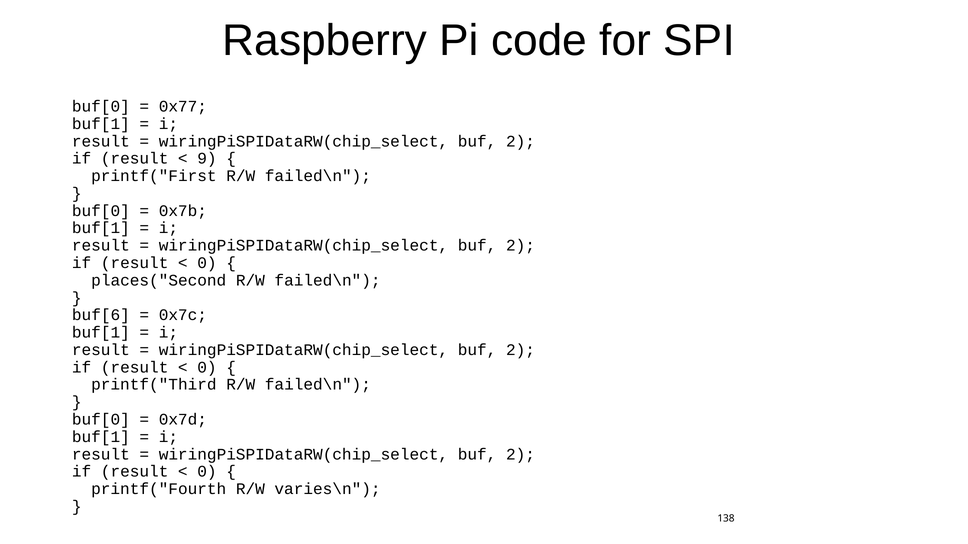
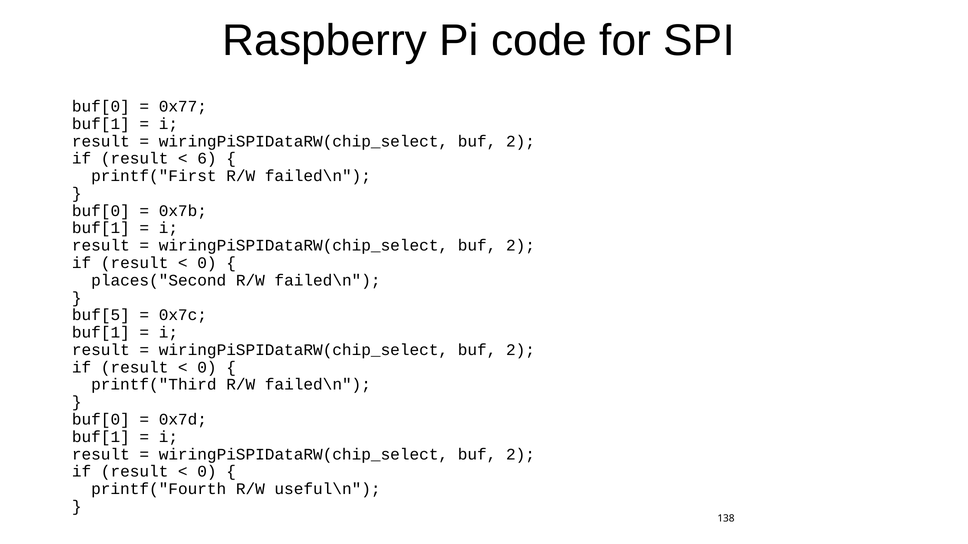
9: 9 -> 6
buf[6: buf[6 -> buf[5
varies\n: varies\n -> useful\n
